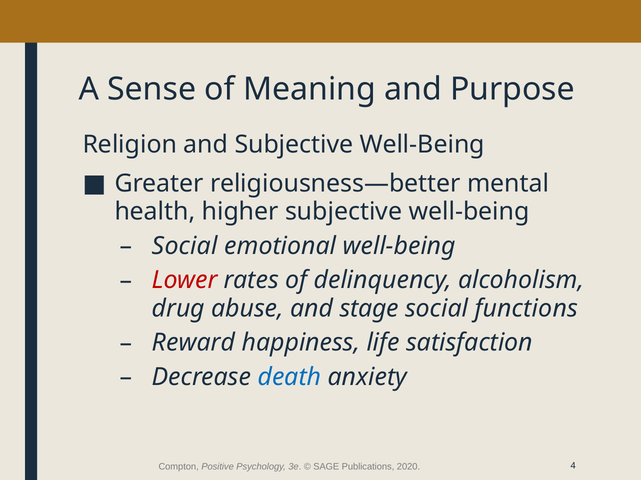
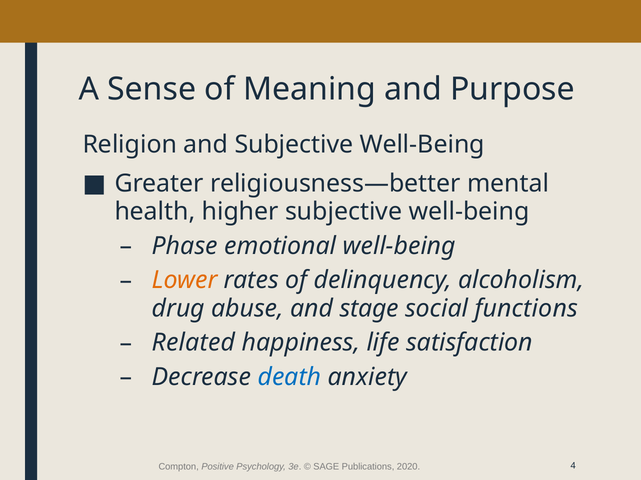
Social at (185, 246): Social -> Phase
Lower colour: red -> orange
Reward: Reward -> Related
